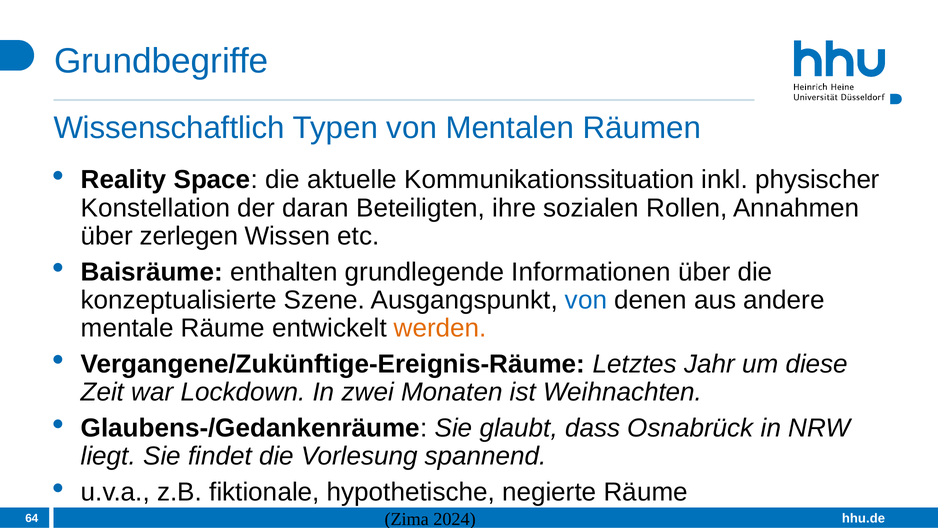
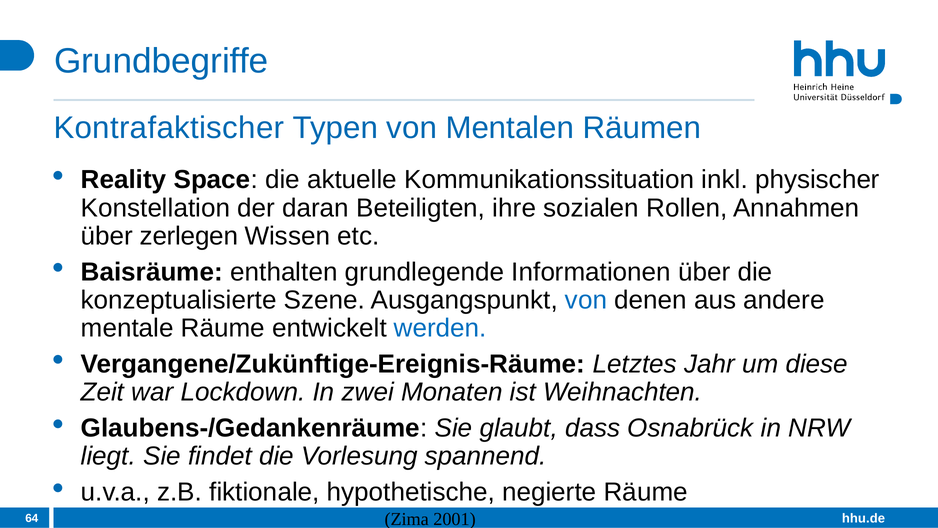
Wissenschaftlich: Wissenschaftlich -> Kontrafaktischer
werden colour: orange -> blue
2024: 2024 -> 2001
